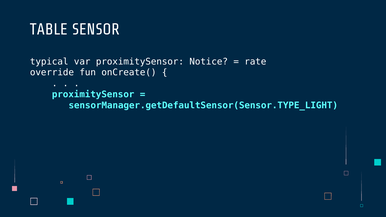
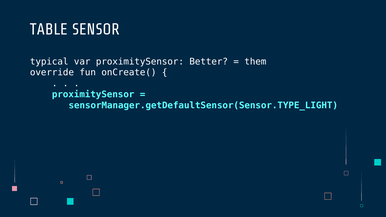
Notice: Notice -> Better
rate: rate -> them
